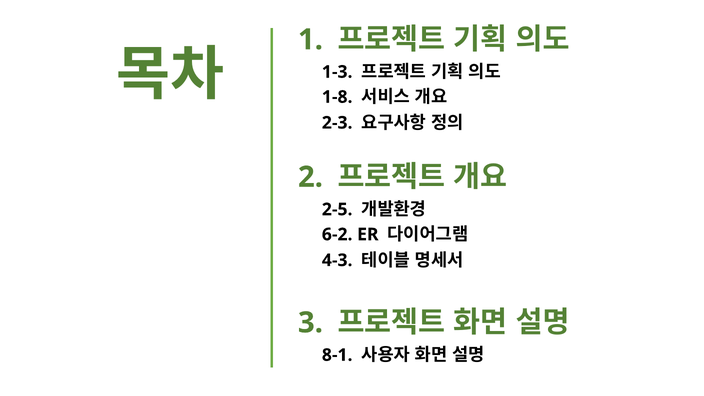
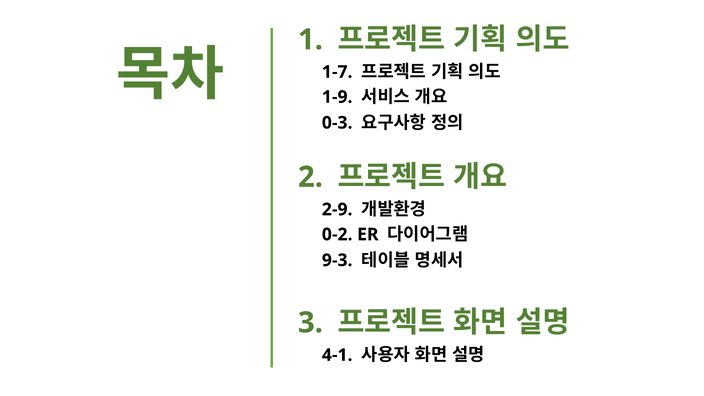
1-3: 1-3 -> 1-7
1-8: 1-8 -> 1-9
2-3: 2-3 -> 0-3
2-5: 2-5 -> 2-9
6-2: 6-2 -> 0-2
4-3: 4-3 -> 9-3
8-1: 8-1 -> 4-1
